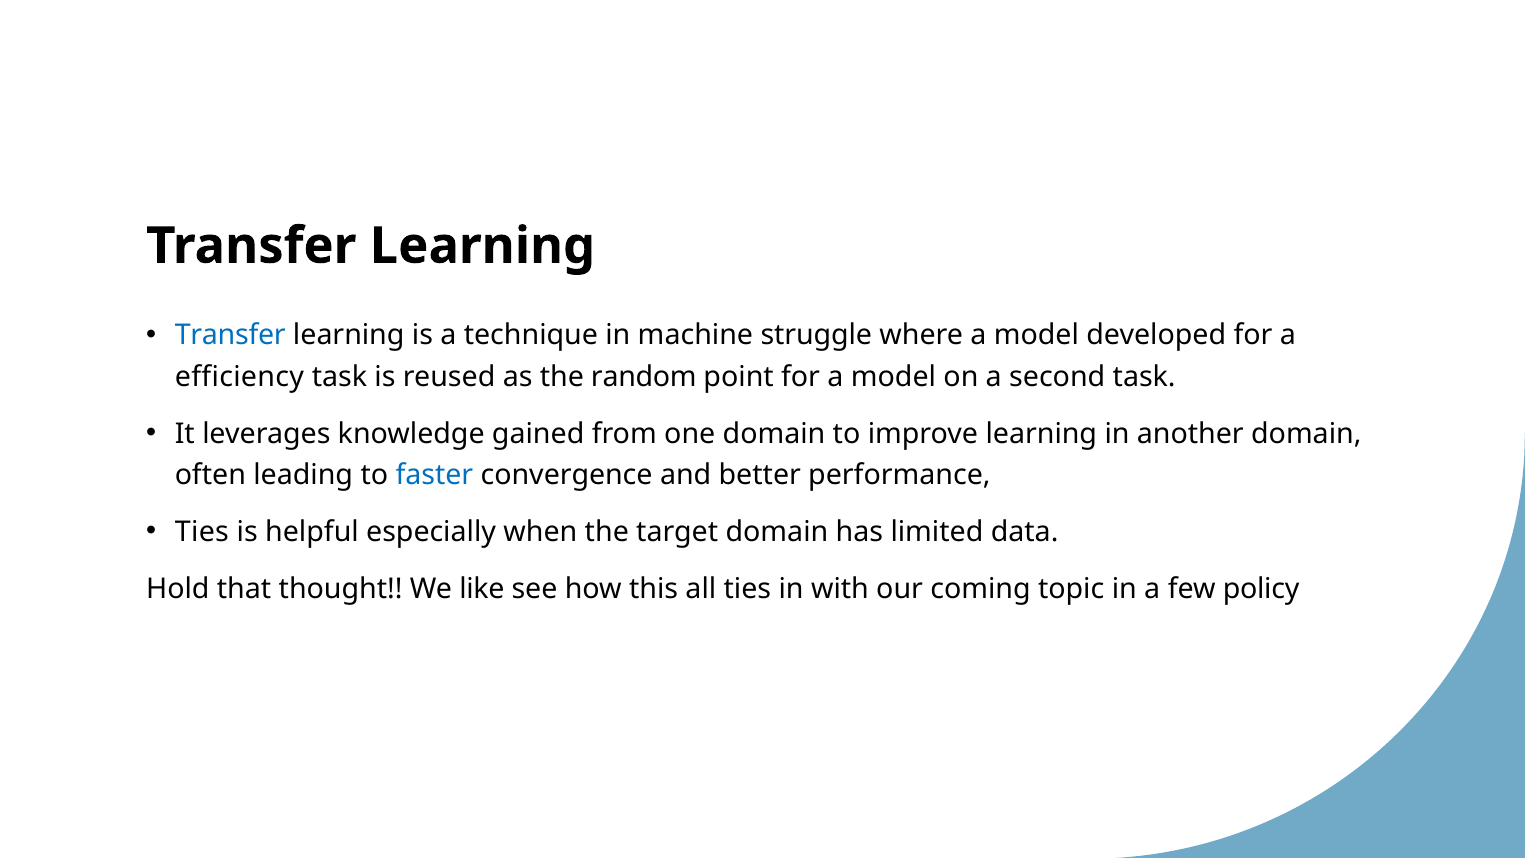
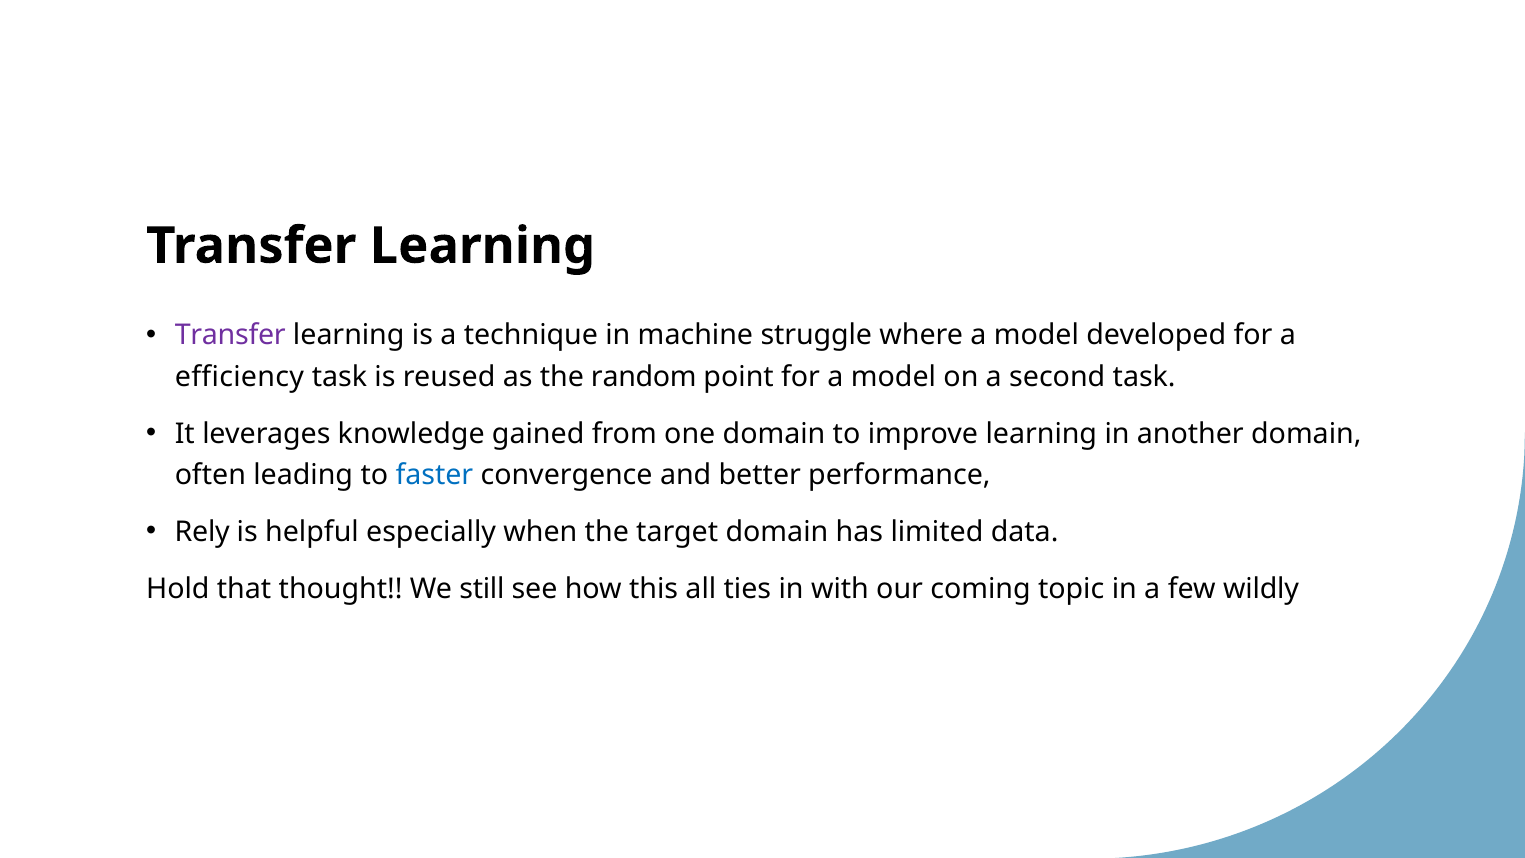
Transfer at (230, 335) colour: blue -> purple
Ties at (202, 532): Ties -> Rely
like: like -> still
policy: policy -> wildly
